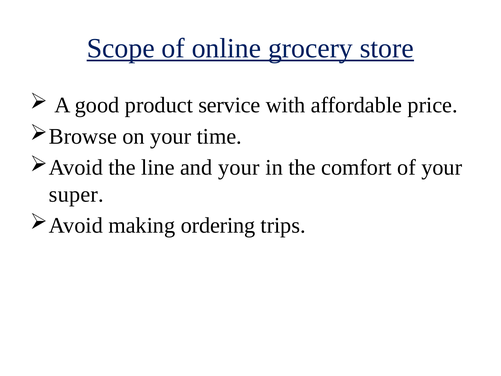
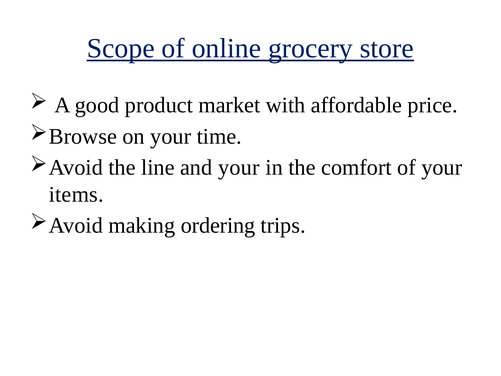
service: service -> market
super: super -> items
